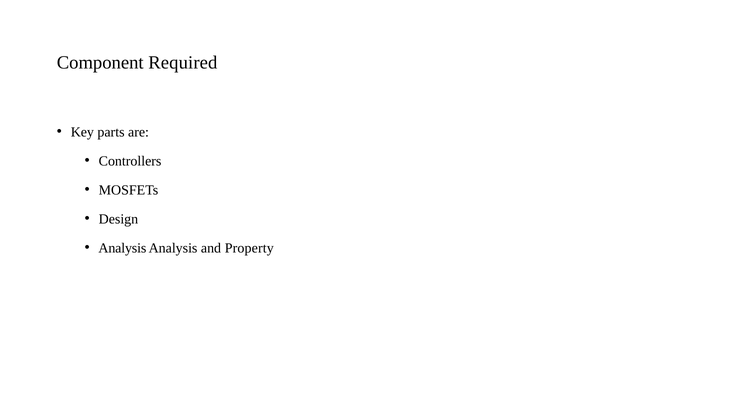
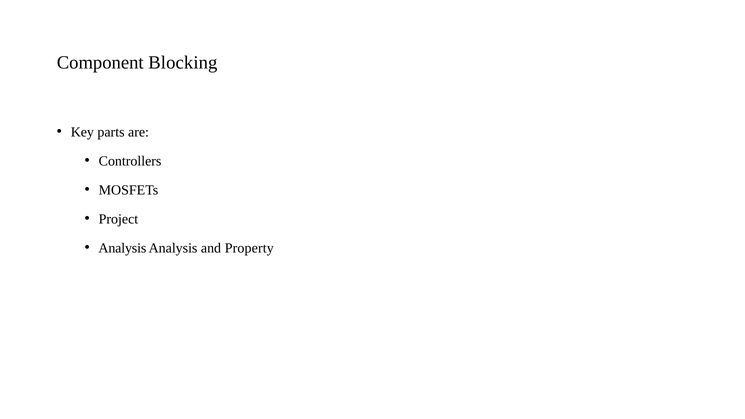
Required: Required -> Blocking
Design: Design -> Project
